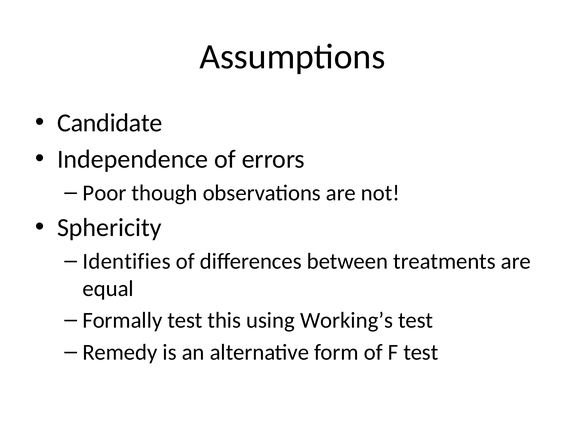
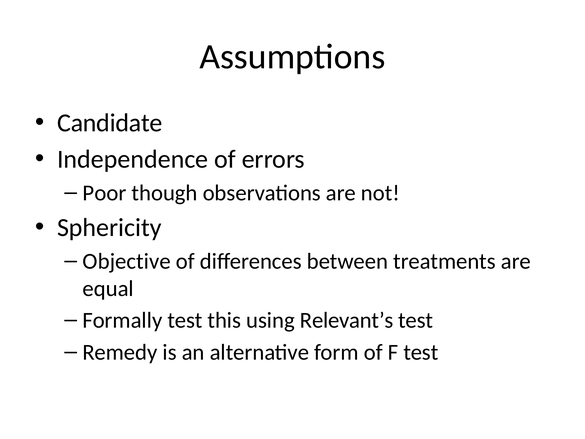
Identifies: Identifies -> Objective
Working’s: Working’s -> Relevant’s
